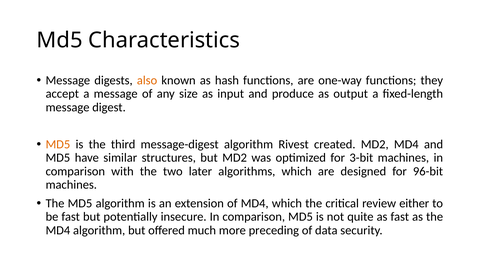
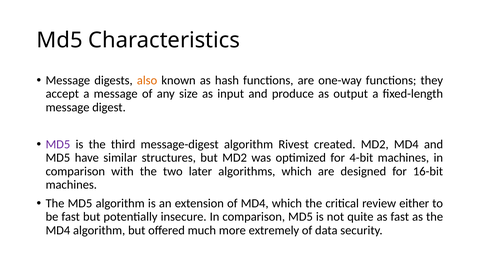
MD5 at (58, 144) colour: orange -> purple
3-bit: 3-bit -> 4-bit
96-bit: 96-bit -> 16-bit
preceding: preceding -> extremely
